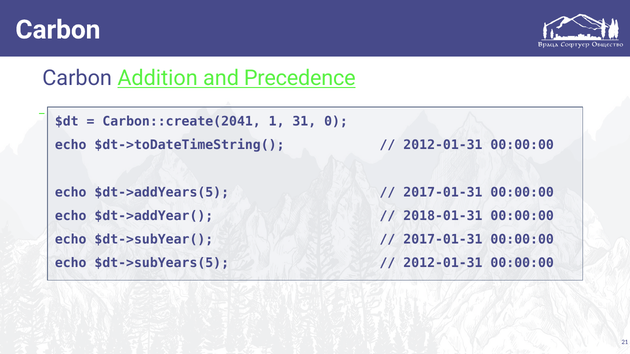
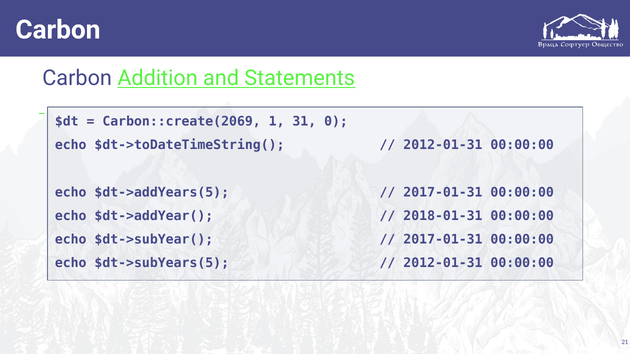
Precedence: Precedence -> Statements
Carbon::create(2041: Carbon::create(2041 -> Carbon::create(2069
